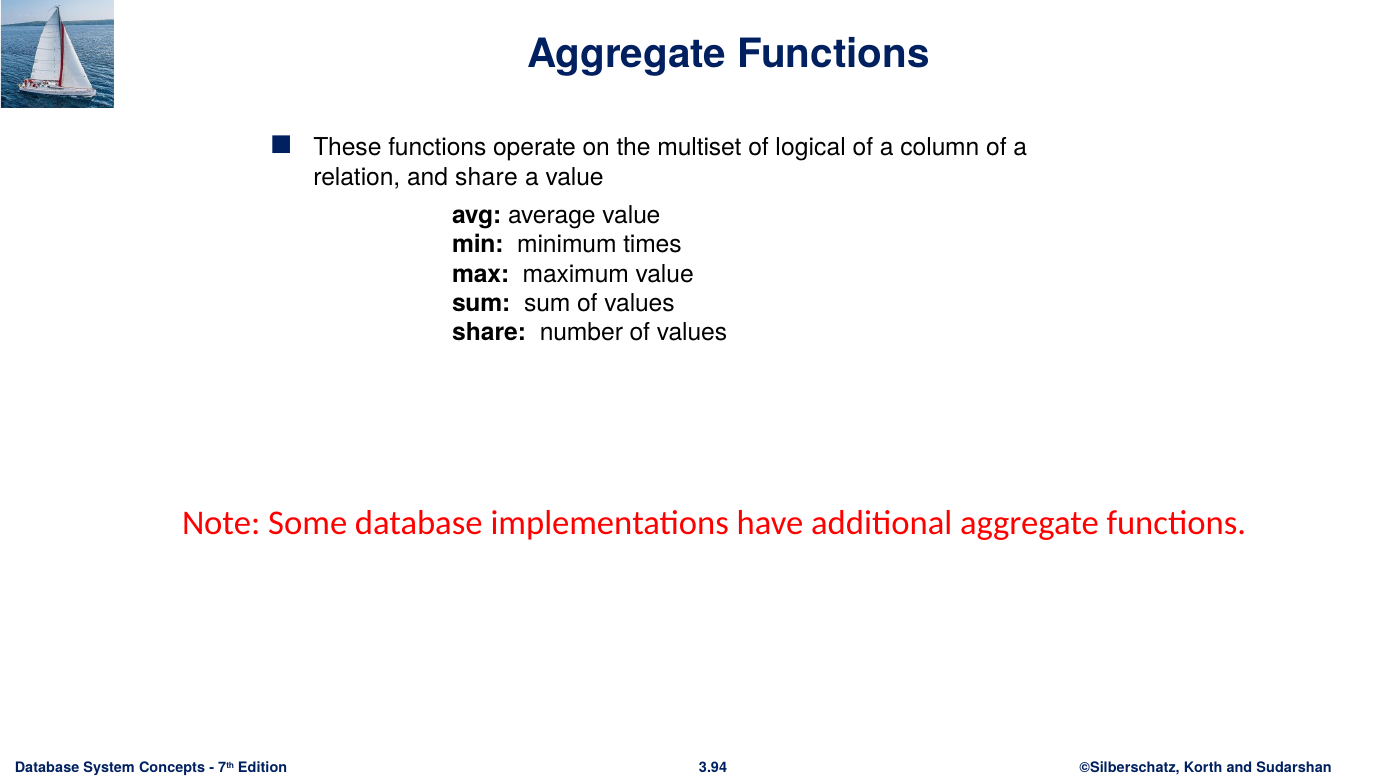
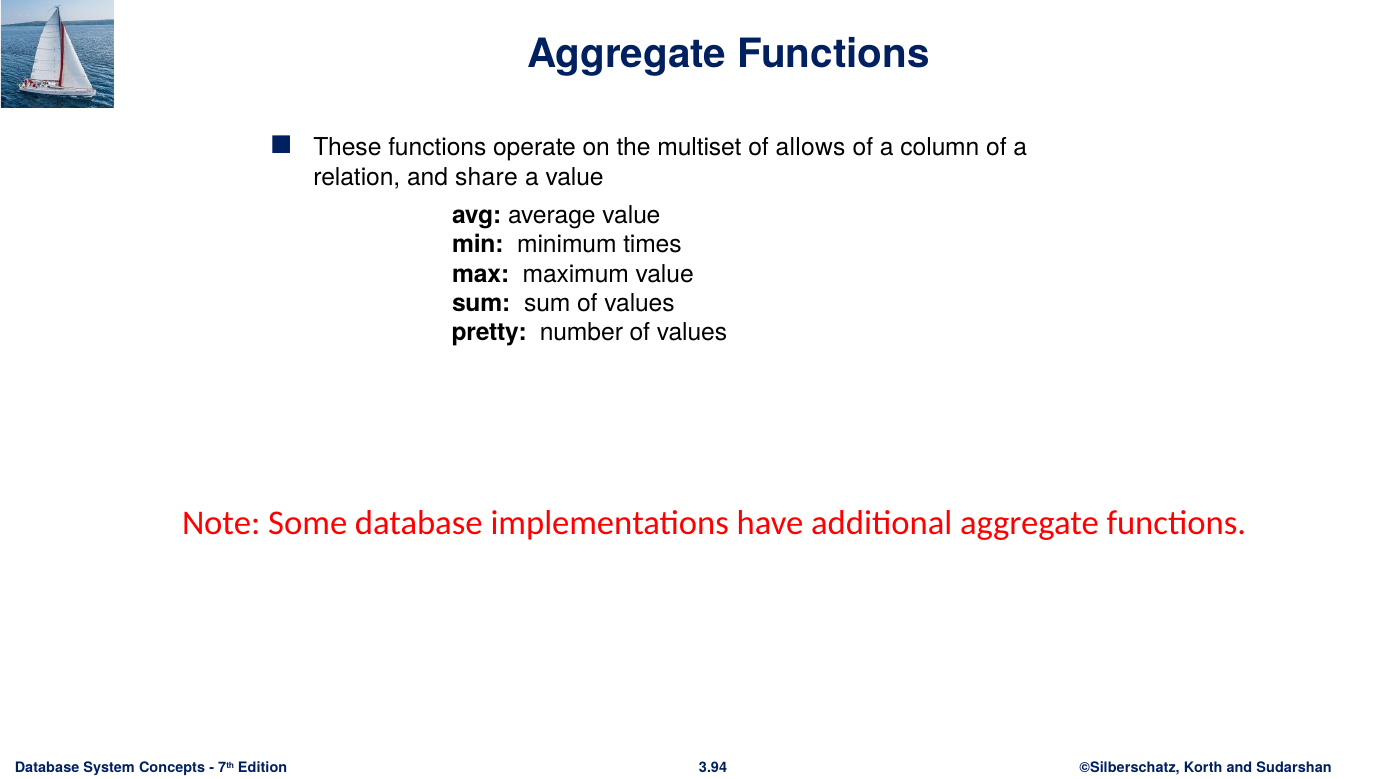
logical: logical -> allows
share at (489, 333): share -> pretty
